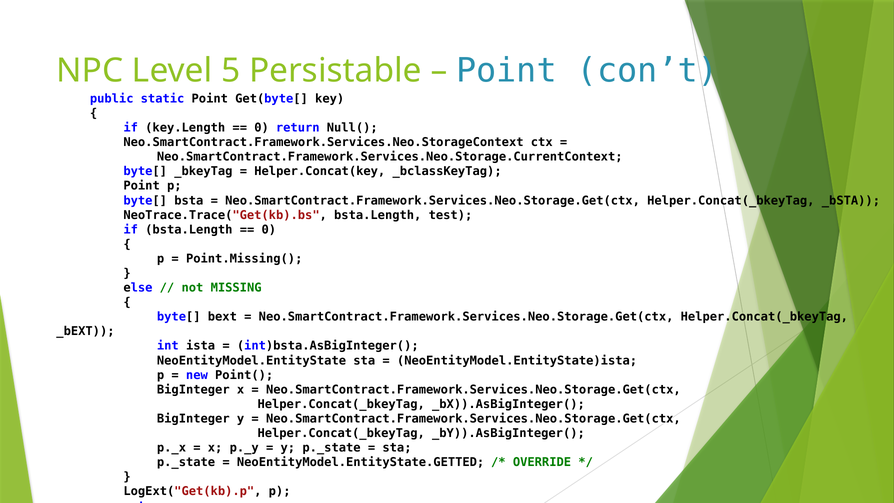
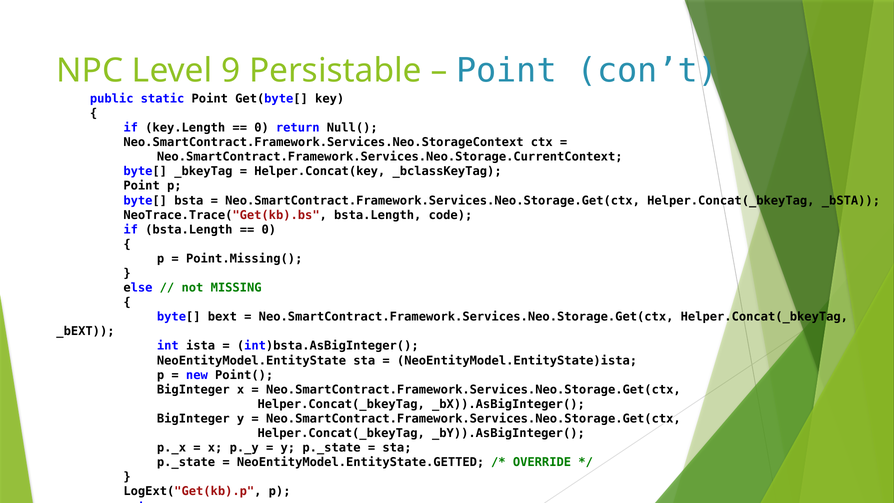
5: 5 -> 9
test: test -> code
